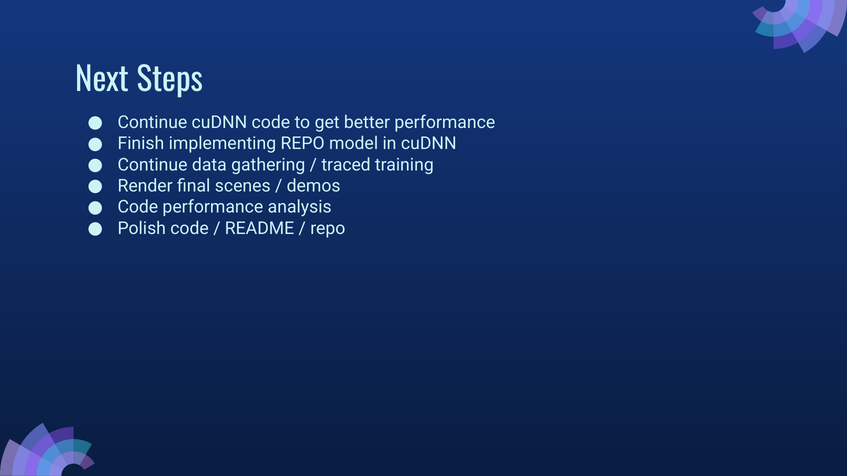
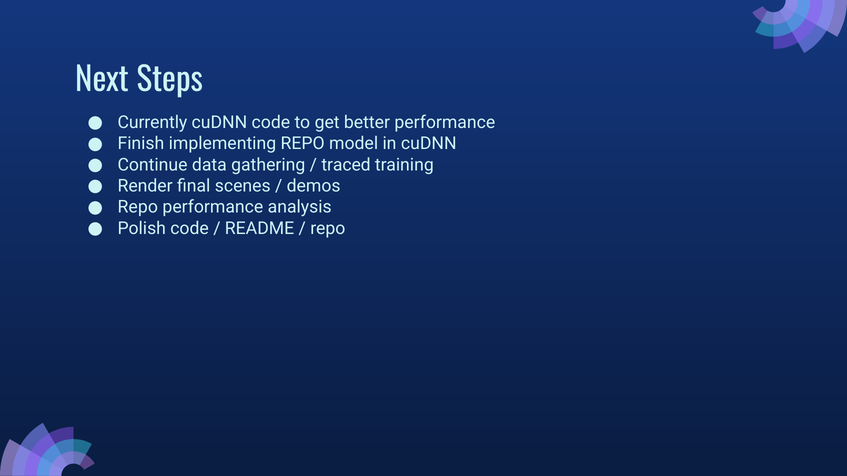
Continue at (152, 123): Continue -> Currently
Code at (138, 207): Code -> Repo
